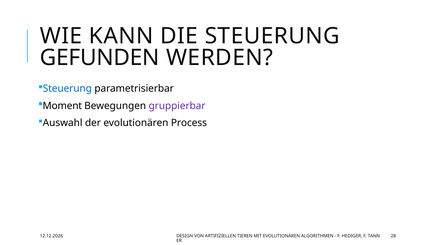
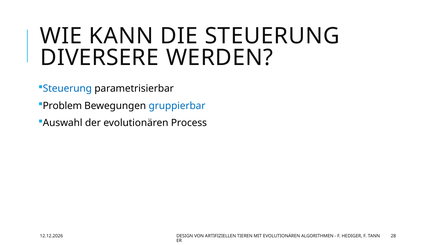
GEFUNDEN: GEFUNDEN -> DIVERSERE
Moment: Moment -> Problem
gruppierbar colour: purple -> blue
